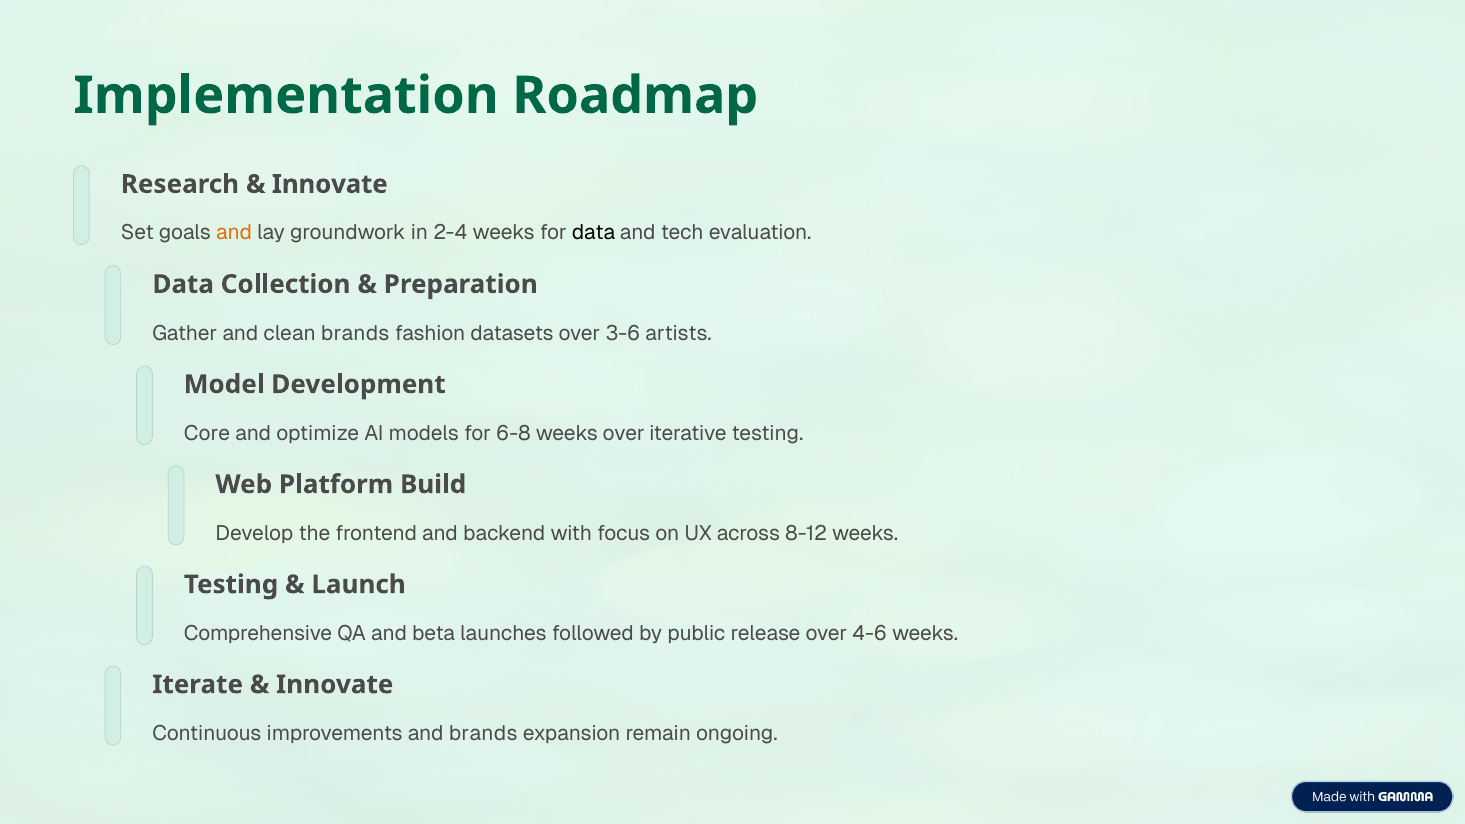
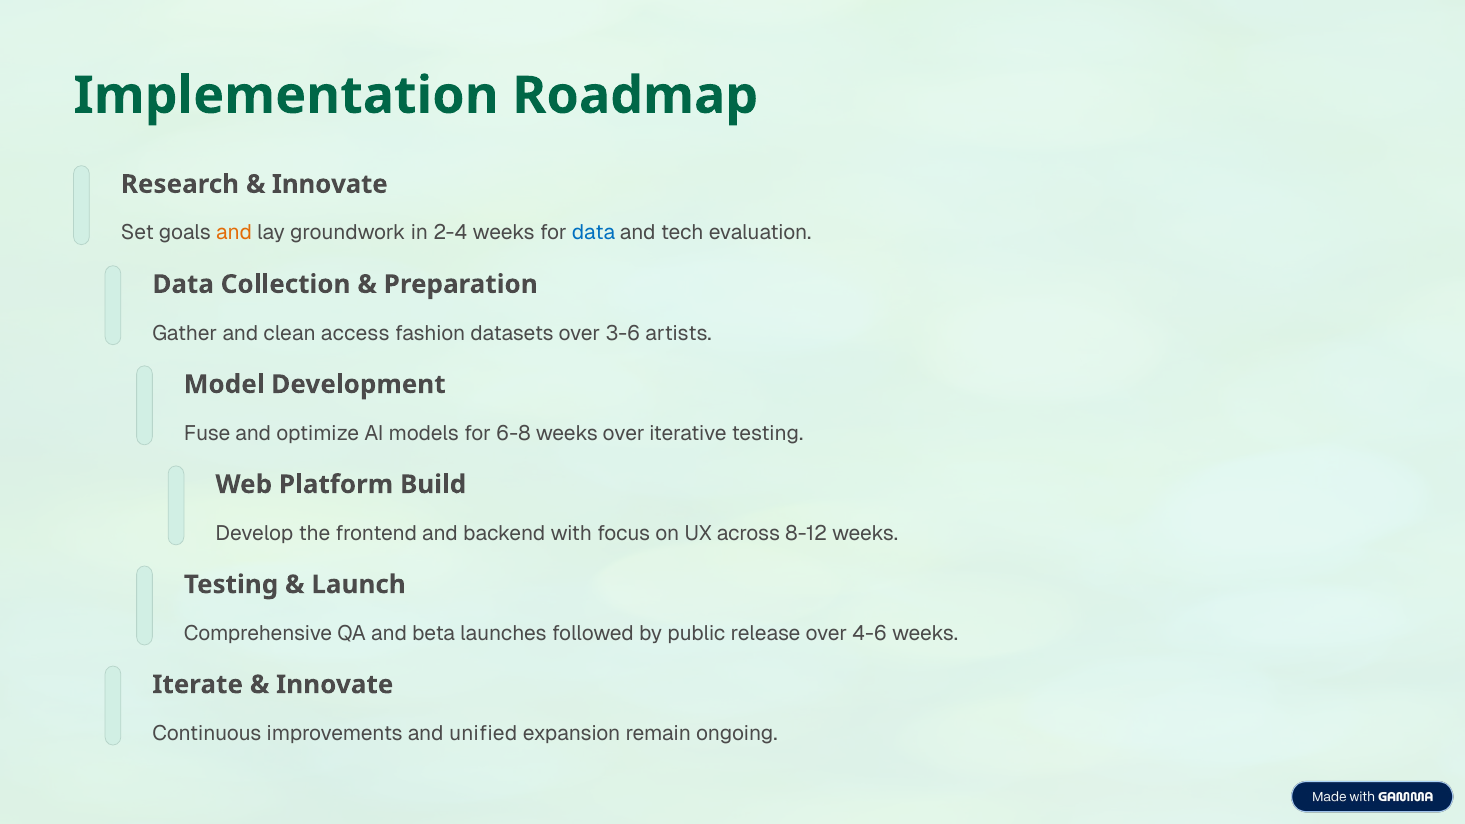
data at (593, 233) colour: black -> blue
clean brands: brands -> access
Core: Core -> Fuse
and brands: brands -> unified
